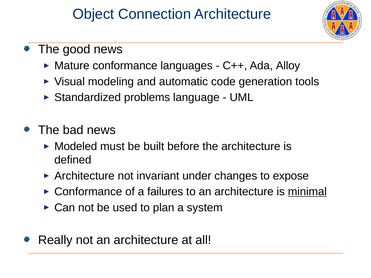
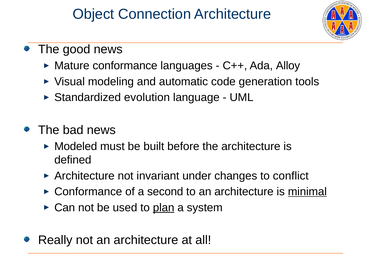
problems: problems -> evolution
expose: expose -> conflict
failures: failures -> second
plan underline: none -> present
